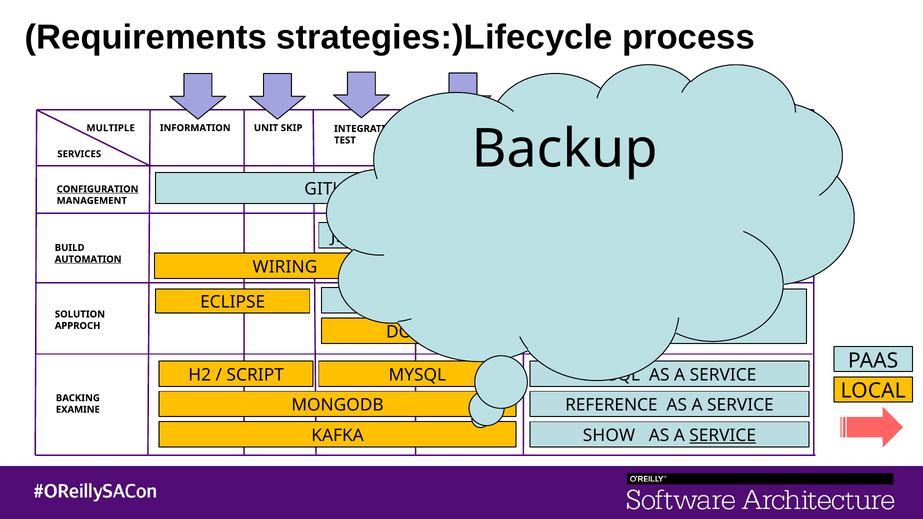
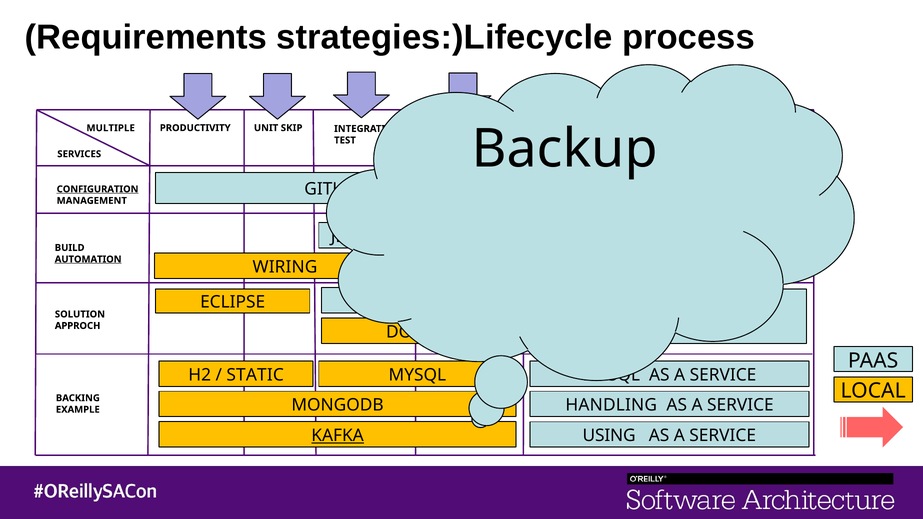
INFORMATION: INFORMATION -> PRODUCTIVITY
SCRIPT: SCRIPT -> STATIC
REFERENCE: REFERENCE -> HANDLING
EXAMINE: EXAMINE -> EXAMPLE
KAFKA underline: none -> present
SHOW: SHOW -> USING
SERVICE at (723, 436) underline: present -> none
